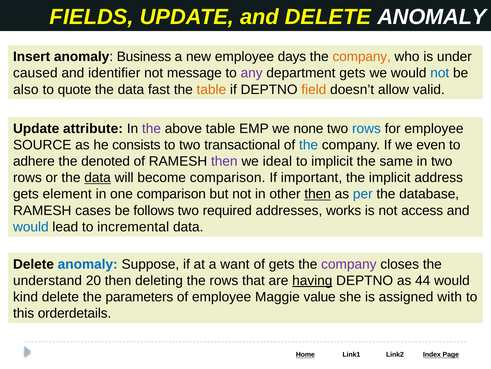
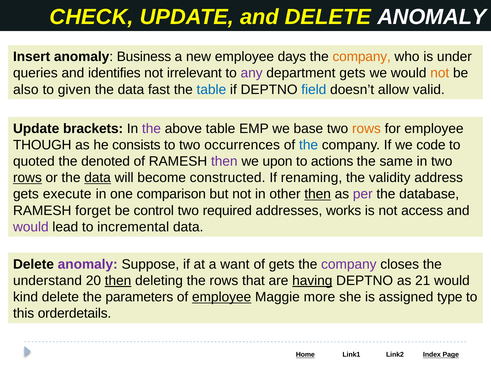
FIELDS: FIELDS -> CHECK
caused: caused -> queries
identifier: identifier -> identifies
message: message -> irrelevant
not at (440, 73) colour: blue -> orange
quote: quote -> given
table at (211, 89) colour: orange -> blue
field colour: orange -> blue
attribute: attribute -> brackets
none: none -> base
rows at (366, 128) colour: blue -> orange
SOURCE: SOURCE -> THOUGH
transactional: transactional -> occurrences
even: even -> code
adhere: adhere -> quoted
ideal: ideal -> upon
to implicit: implicit -> actions
rows at (27, 177) underline: none -> present
become comparison: comparison -> constructed
important: important -> renaming
the implicit: implicit -> validity
element: element -> execute
per colour: blue -> purple
cases: cases -> forget
follows: follows -> control
would at (31, 226) colour: blue -> purple
anomaly at (88, 264) colour: blue -> purple
then at (118, 280) underline: none -> present
44: 44 -> 21
employee at (222, 296) underline: none -> present
value: value -> more
with: with -> type
